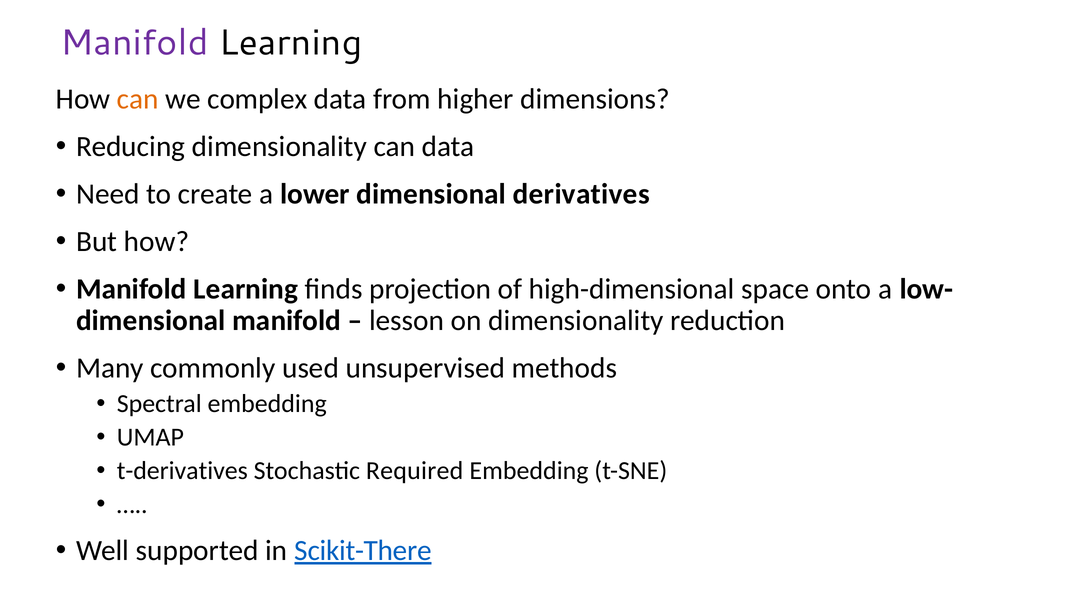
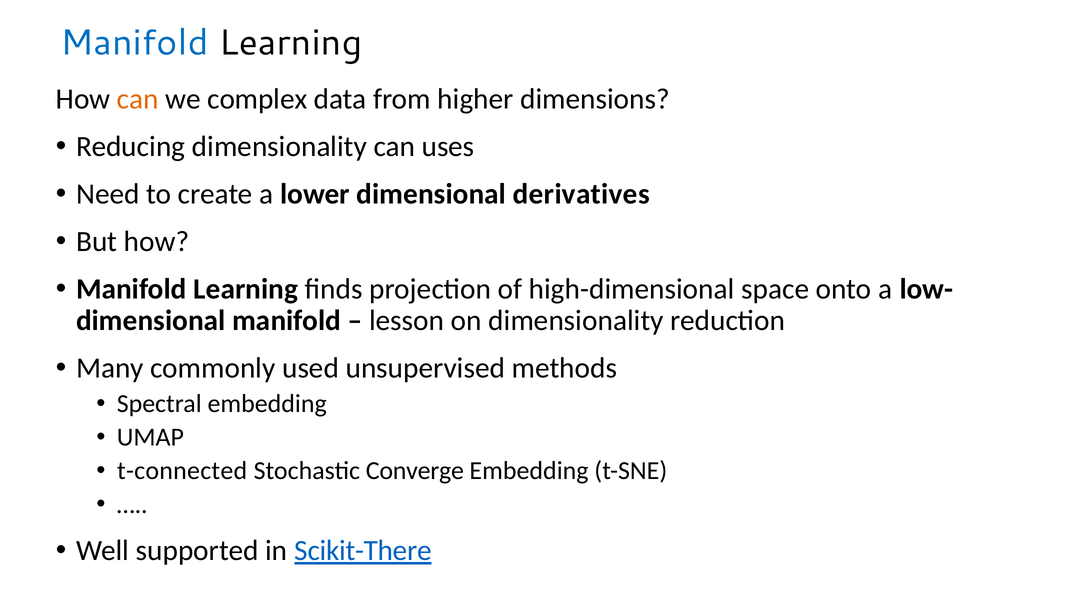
Manifold at (134, 43) colour: purple -> blue
can data: data -> uses
t-derivatives: t-derivatives -> t-connected
Required: Required -> Converge
